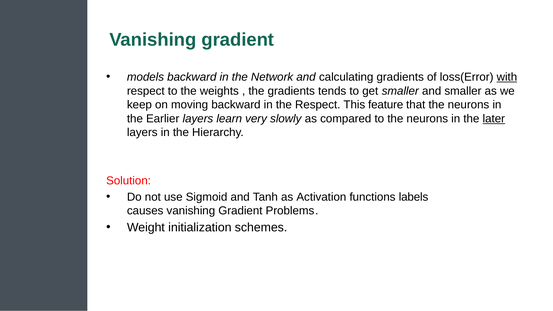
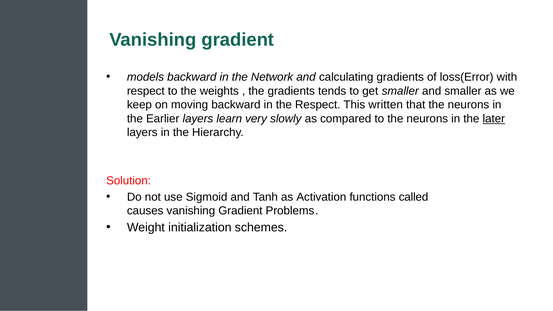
with underline: present -> none
feature: feature -> written
labels: labels -> called
